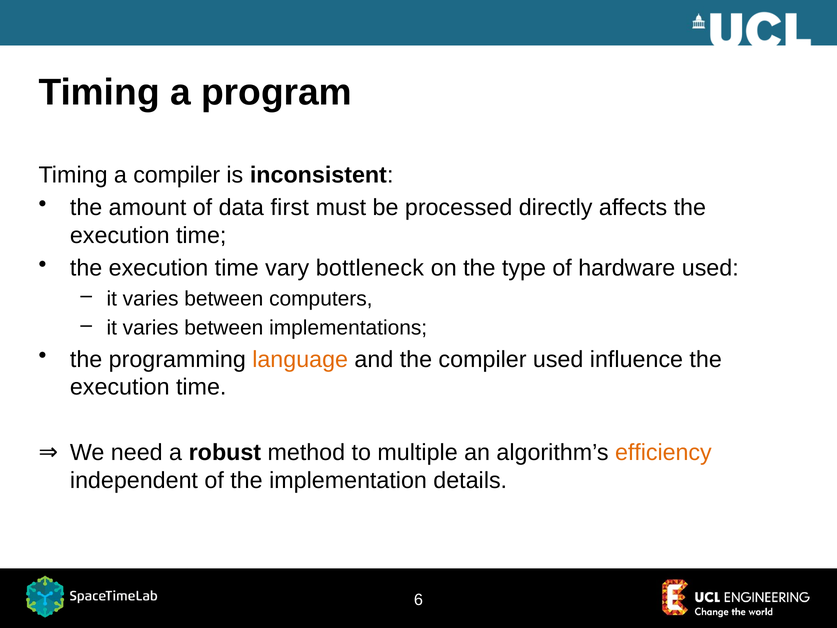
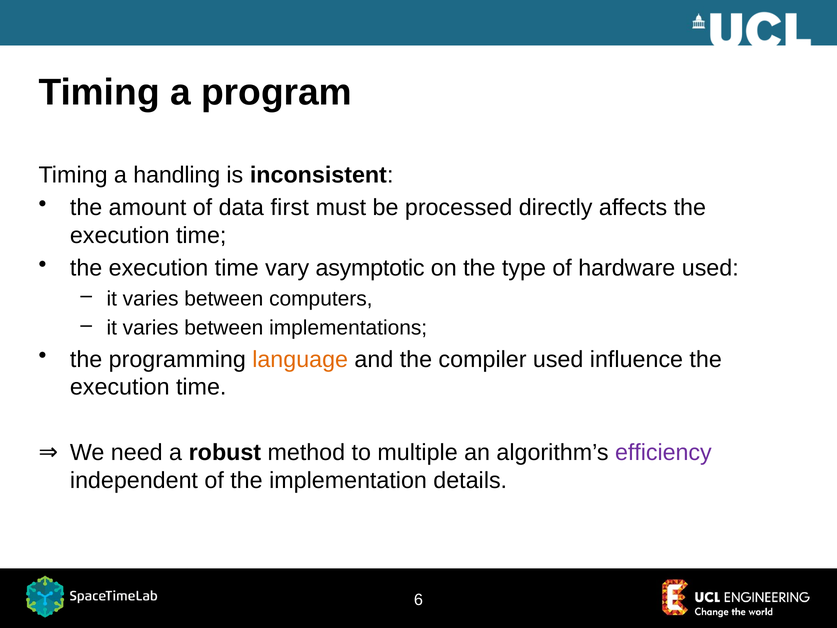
a compiler: compiler -> handling
bottleneck: bottleneck -> asymptotic
efficiency colour: orange -> purple
